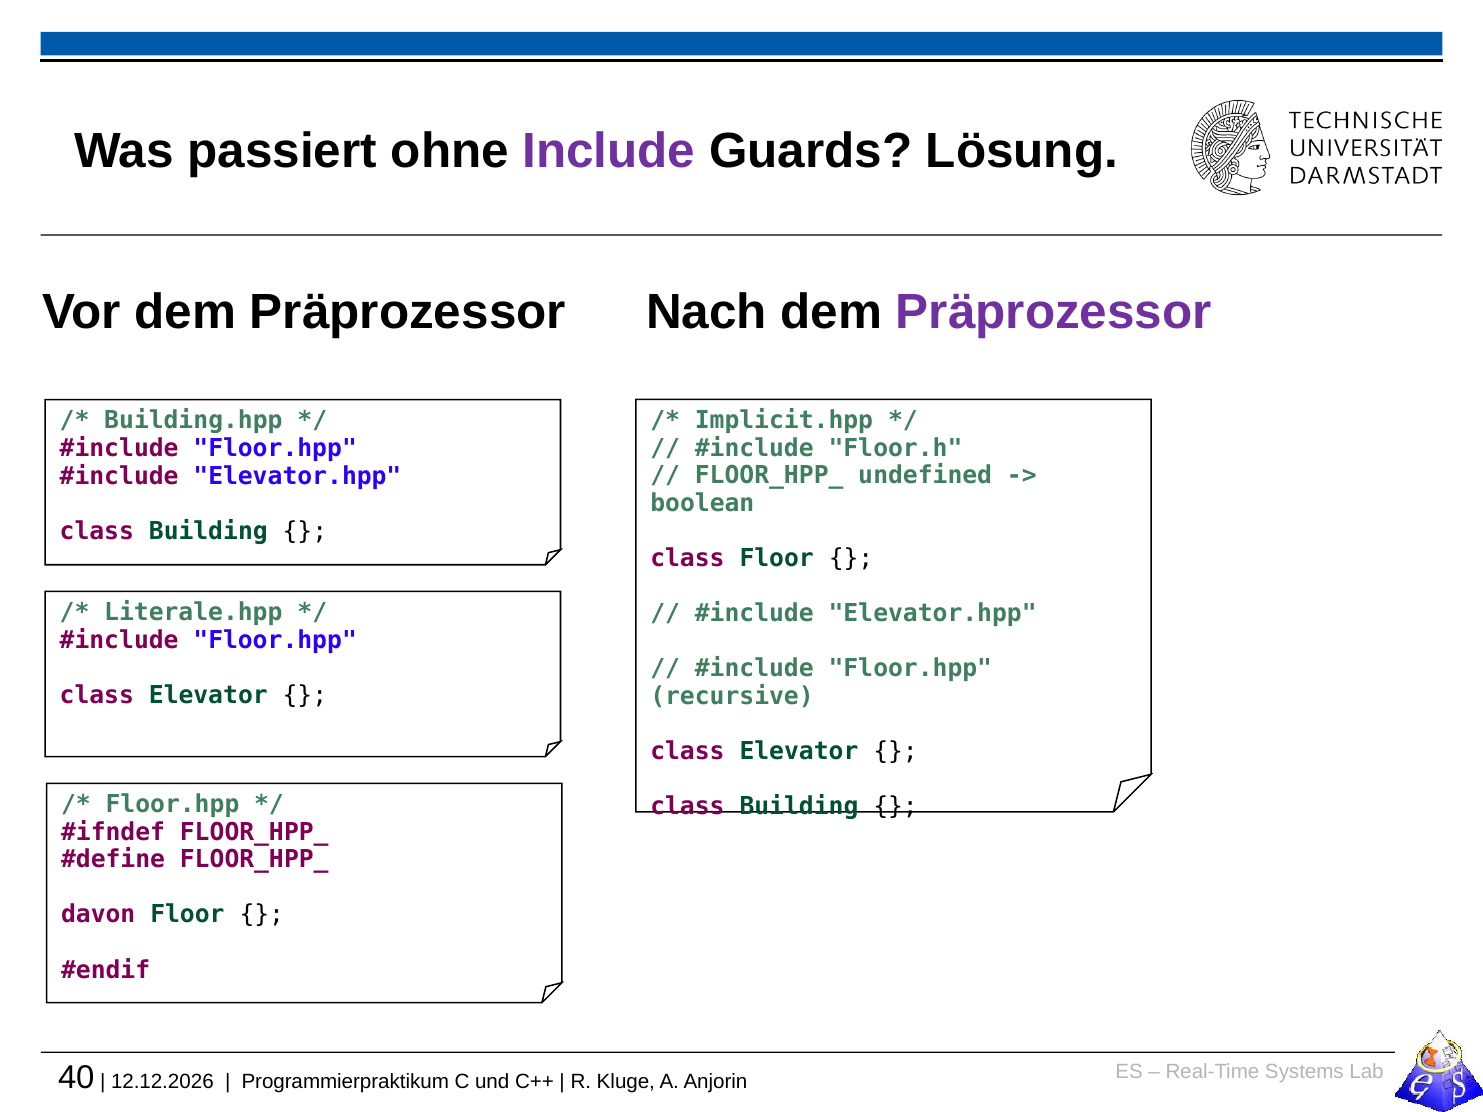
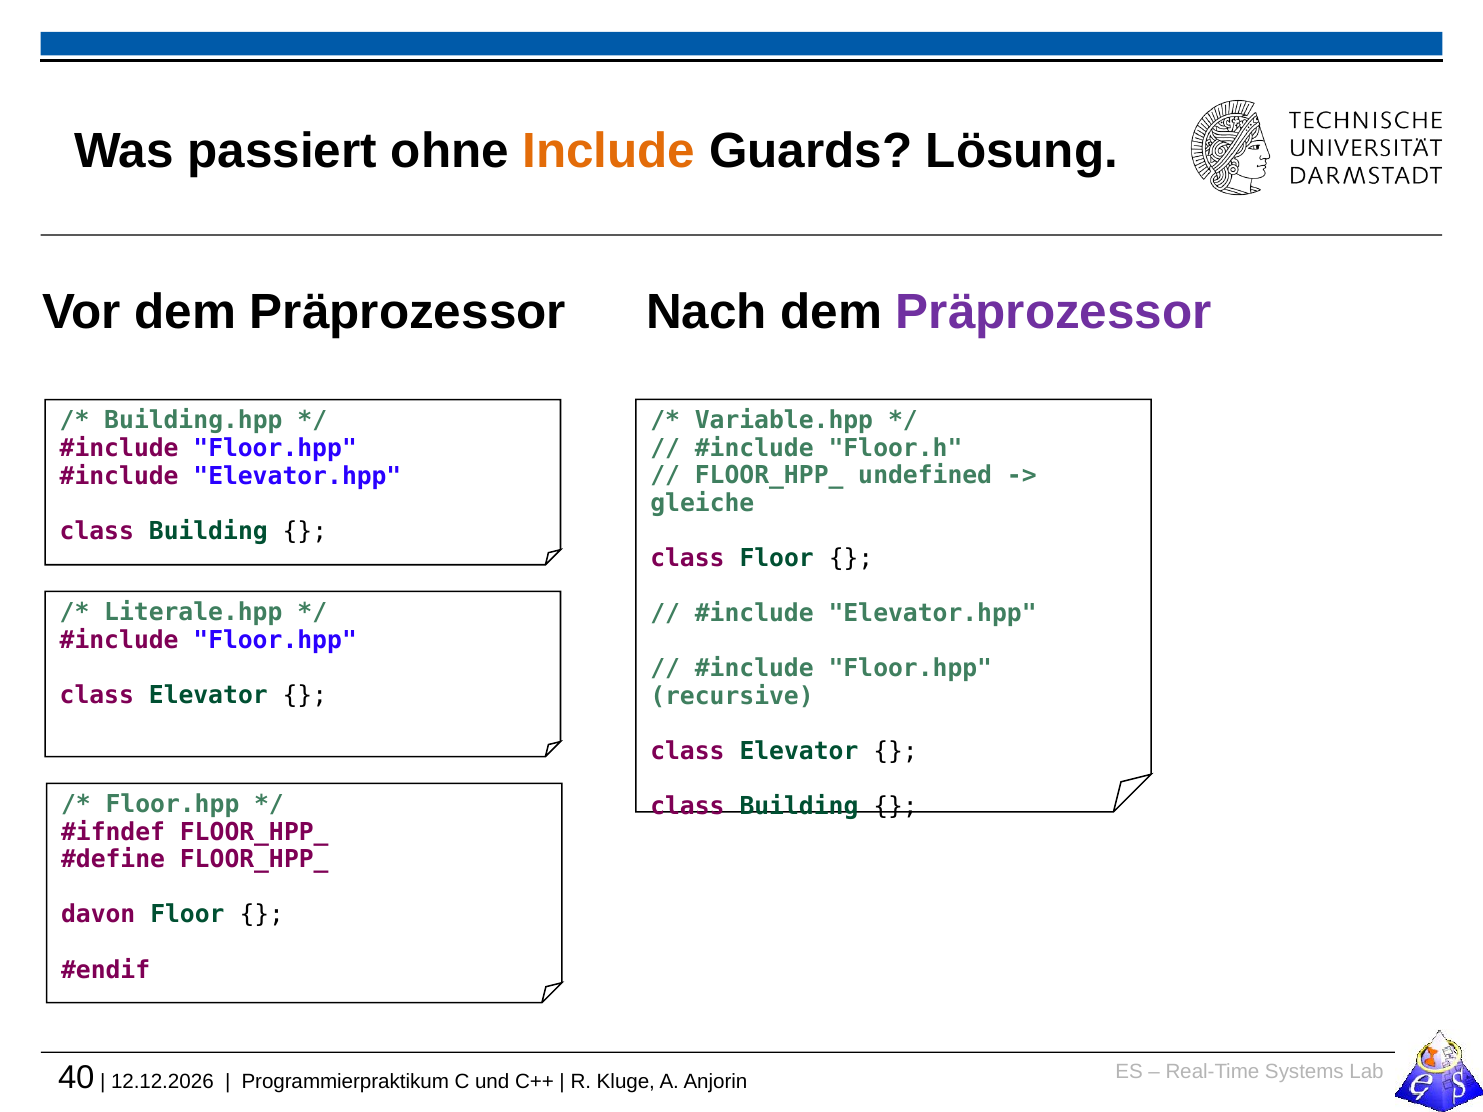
Include colour: purple -> orange
Implicit.hpp: Implicit.hpp -> Variable.hpp
boolean: boolean -> gleiche
